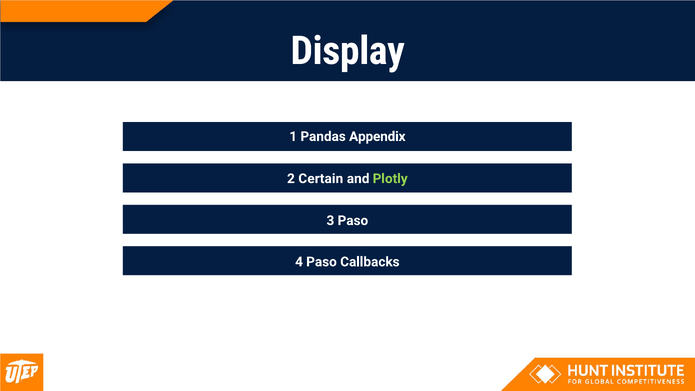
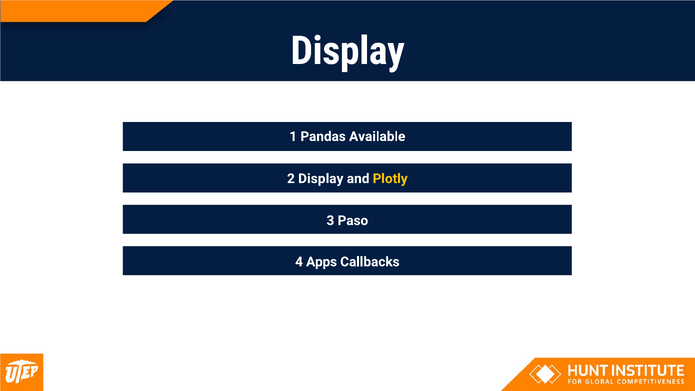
Appendix: Appendix -> Available
2 Certain: Certain -> Display
Plotly colour: light green -> yellow
4 Paso: Paso -> Apps
